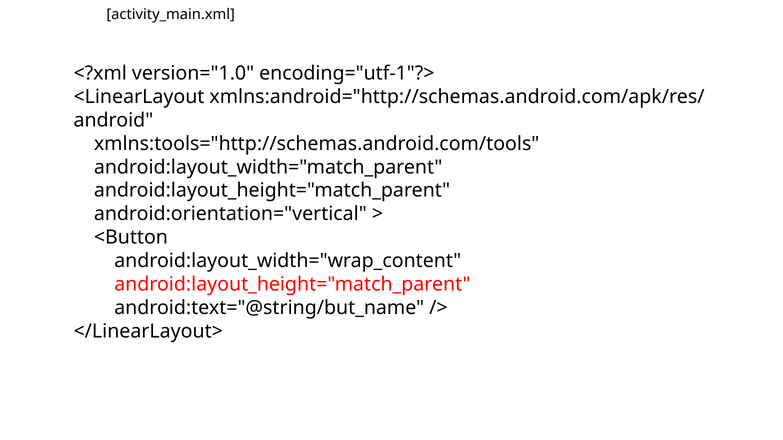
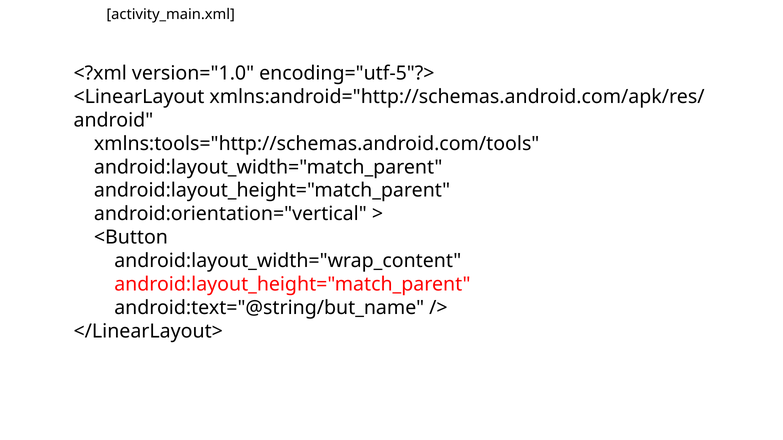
encoding="utf-1"?>: encoding="utf-1"?> -> encoding="utf-5"?>
